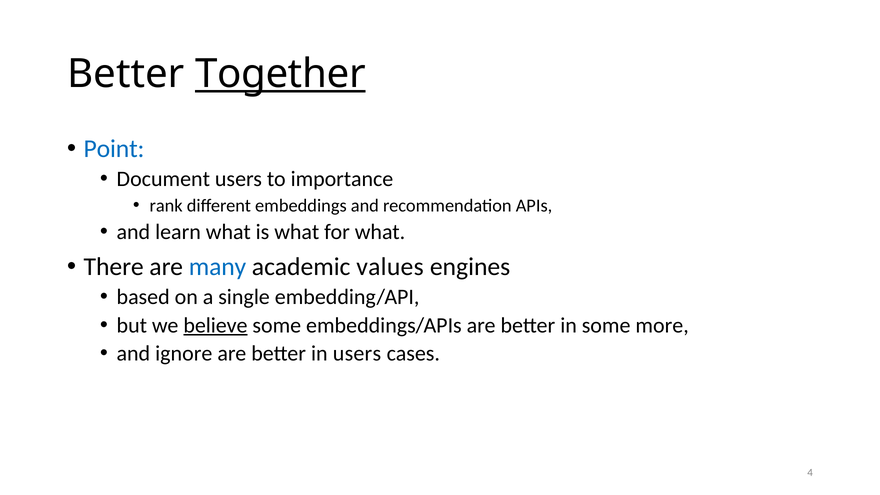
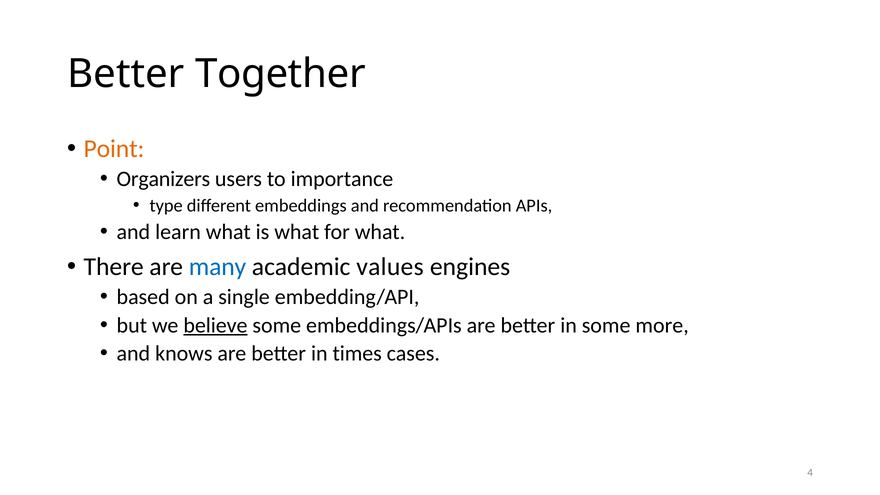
Together underline: present -> none
Point colour: blue -> orange
Document: Document -> Organizers
rank: rank -> type
ignore: ignore -> knows
in users: users -> times
